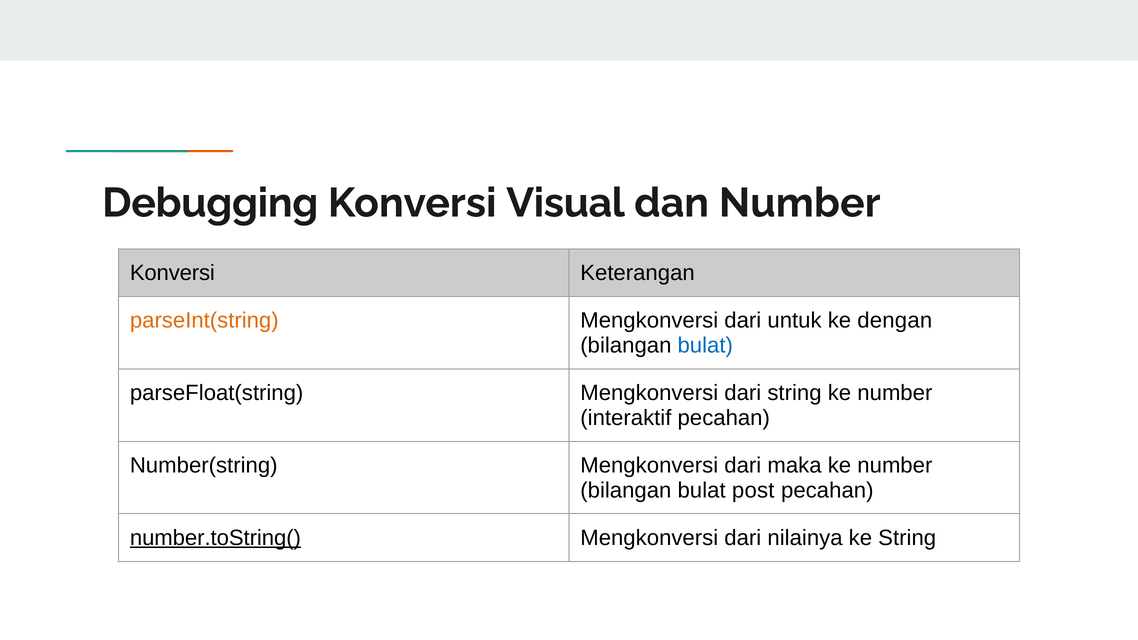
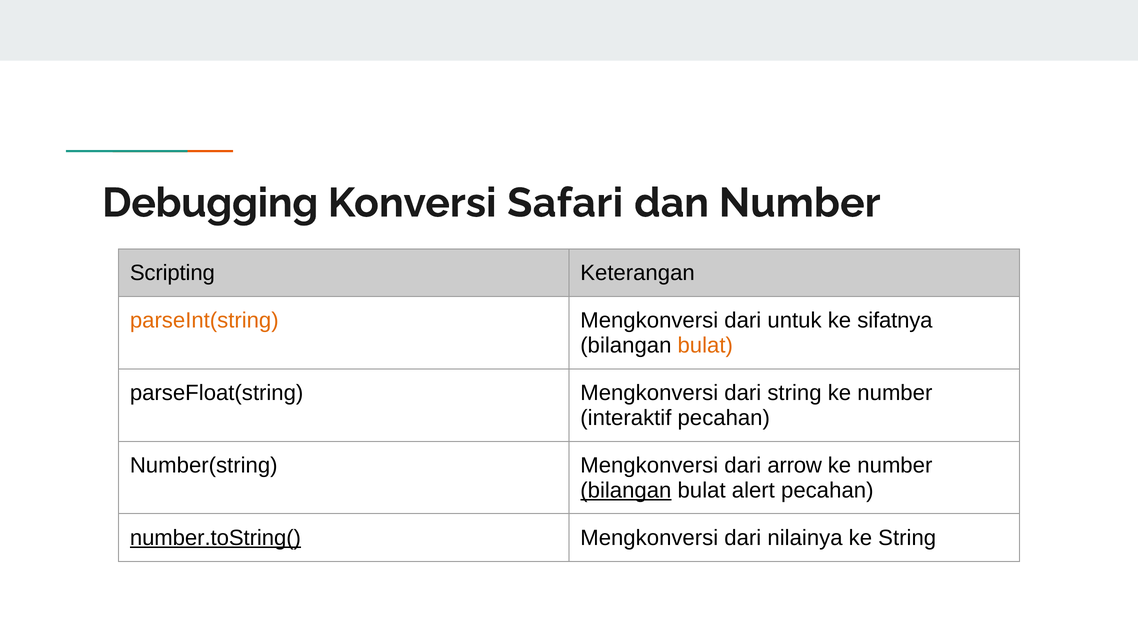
Visual: Visual -> Safari
Konversi at (172, 273): Konversi -> Scripting
dengan: dengan -> sifatnya
bulat at (705, 346) colour: blue -> orange
maka: maka -> arrow
bilangan at (626, 490) underline: none -> present
post: post -> alert
